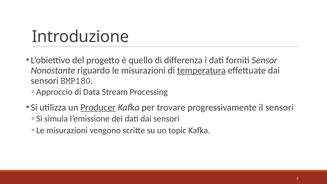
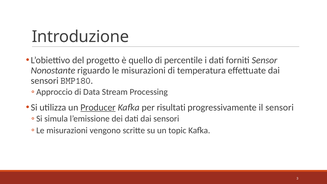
differenza: differenza -> percentile
temperatura underline: present -> none
trovare: trovare -> risultati
